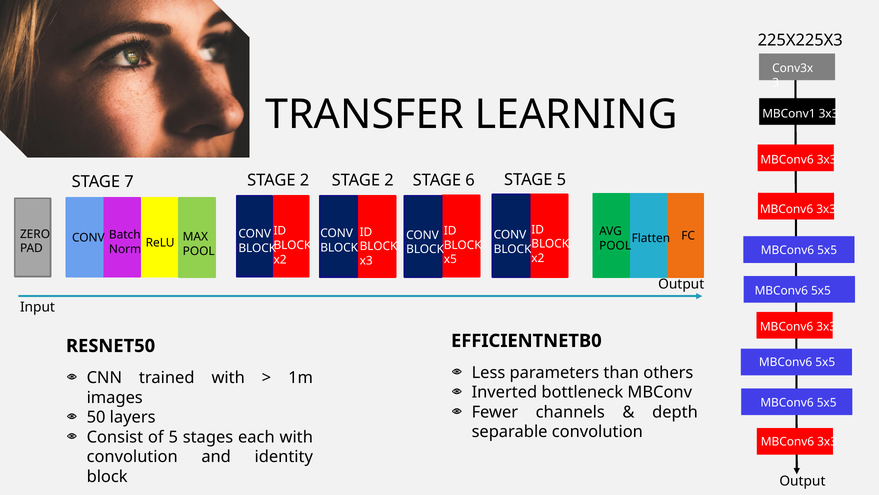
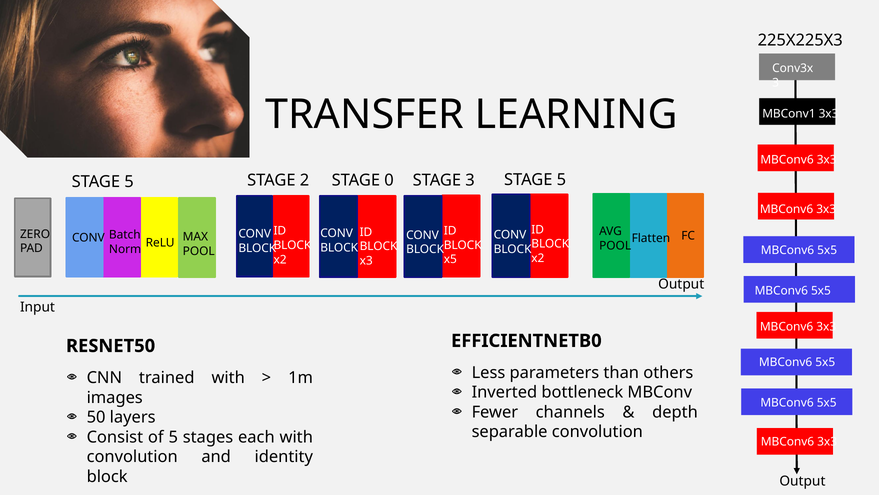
7 at (129, 182): 7 -> 5
2 STAGE 2: 2 -> 0
STAGE 6: 6 -> 3
